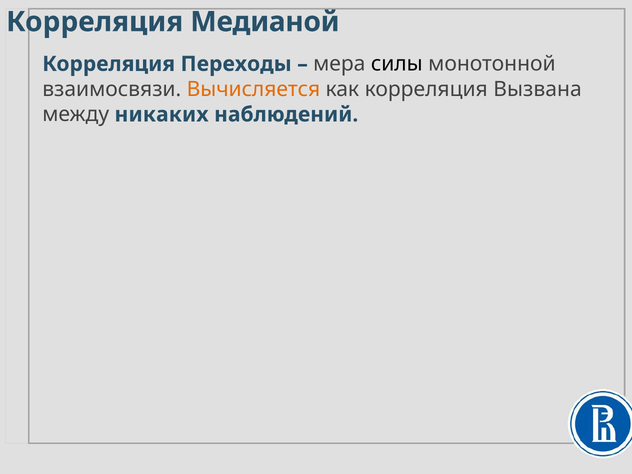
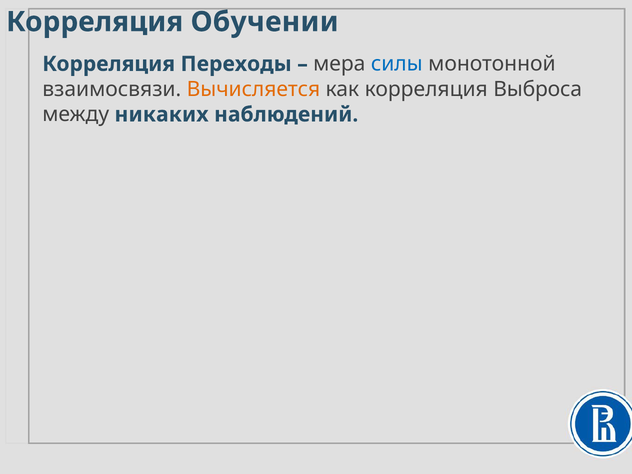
Медианой: Медианой -> Обучении
силы colour: black -> blue
Вызвана: Вызвана -> Выброса
